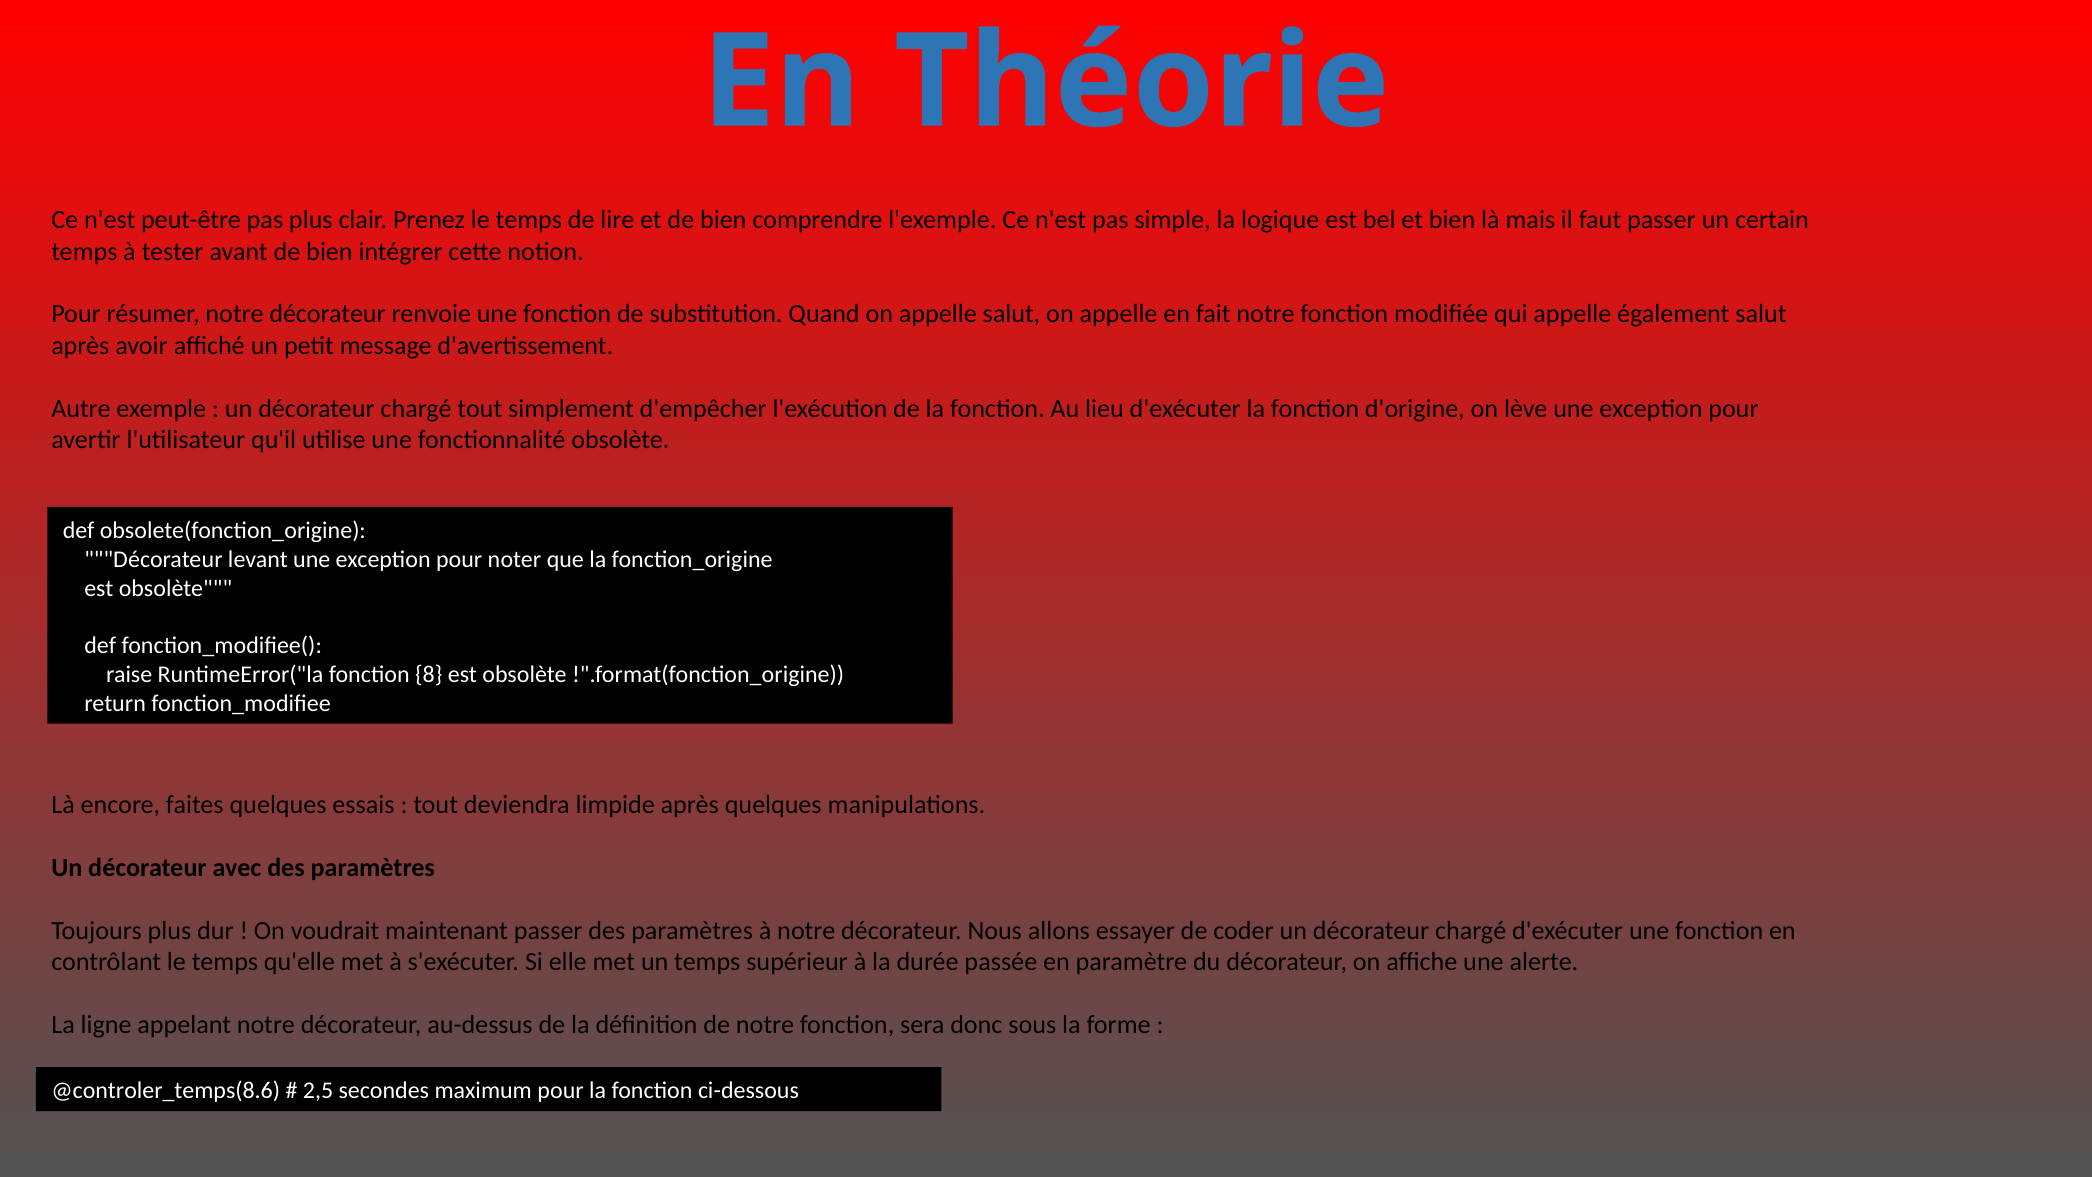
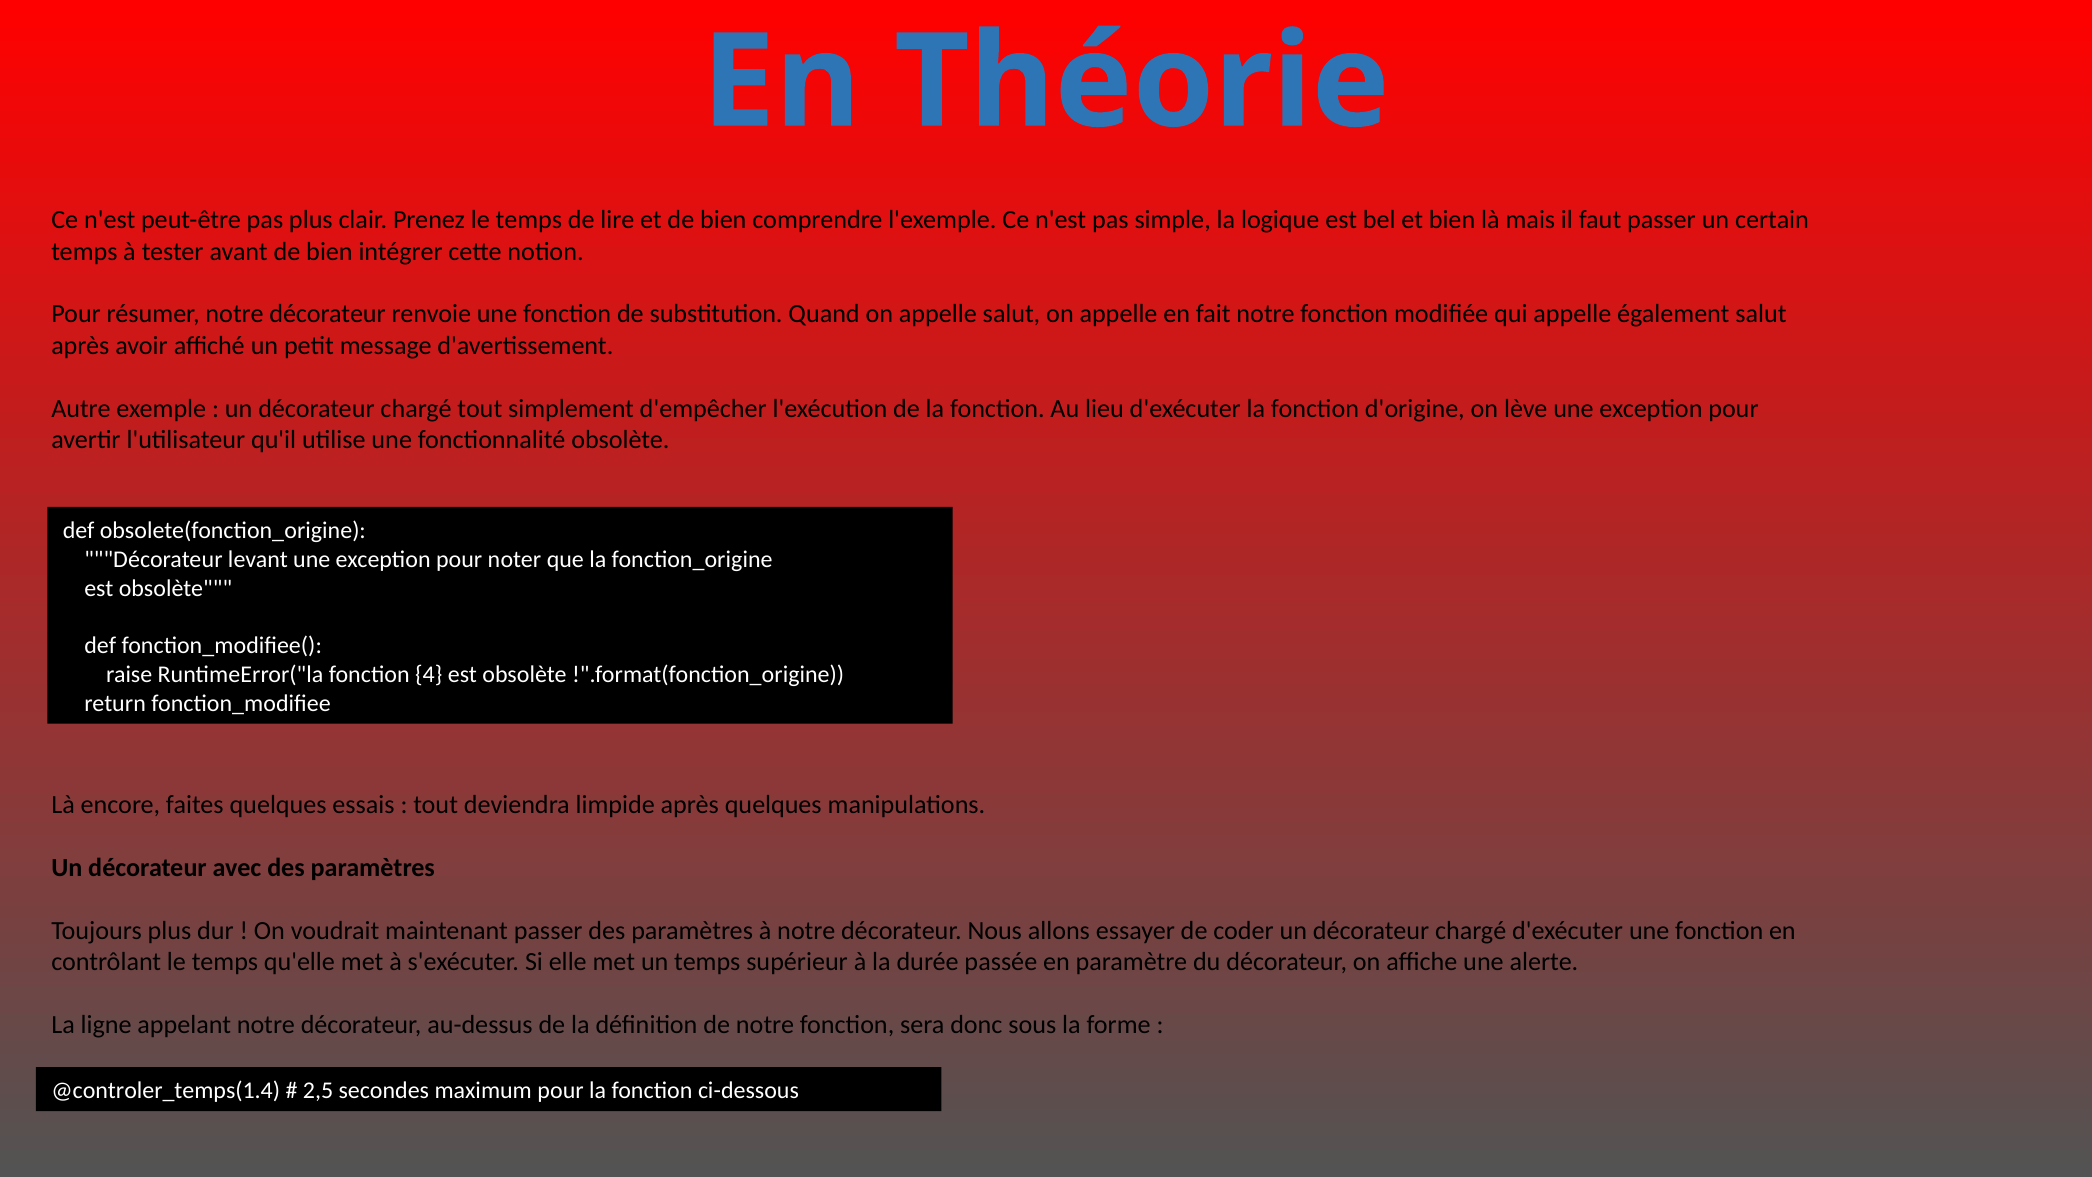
8: 8 -> 4
@controler_temps(8.6: @controler_temps(8.6 -> @controler_temps(1.4
